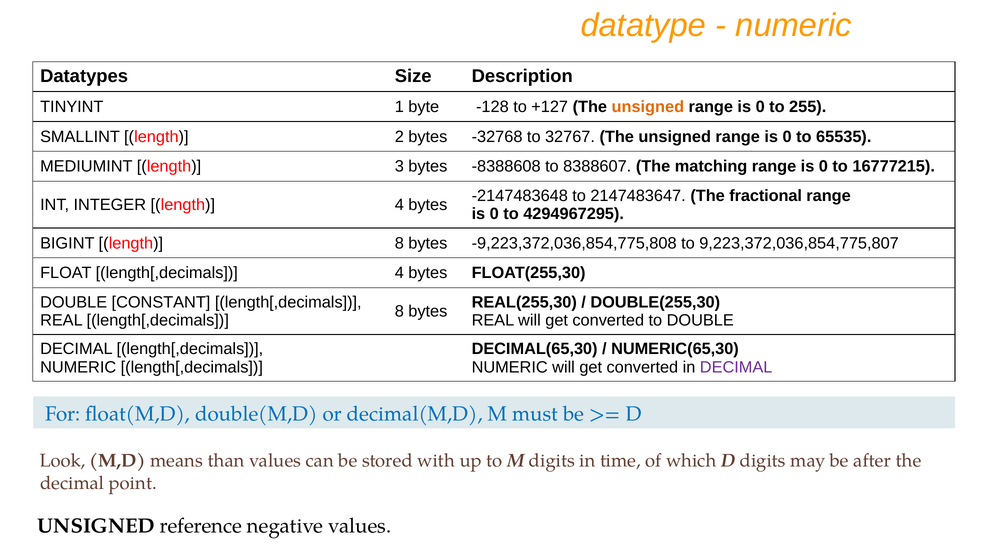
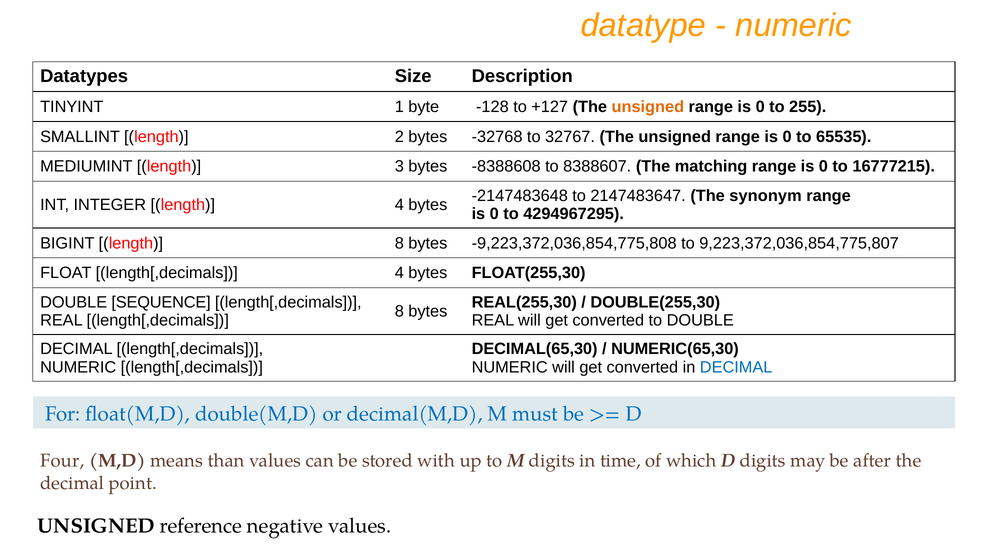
fractional: fractional -> synonym
CONSTANT: CONSTANT -> SEQUENCE
DECIMAL at (736, 367) colour: purple -> blue
Look: Look -> Four
